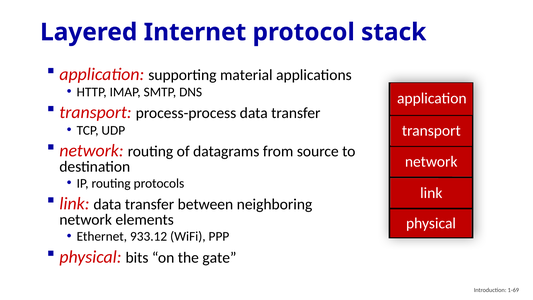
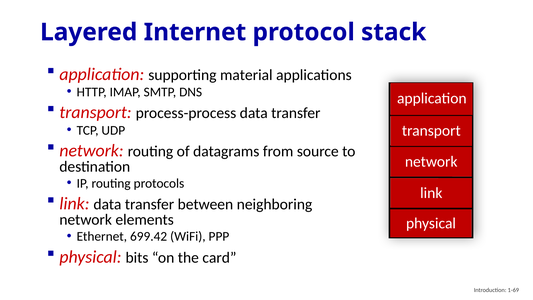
933.12: 933.12 -> 699.42
gate: gate -> card
